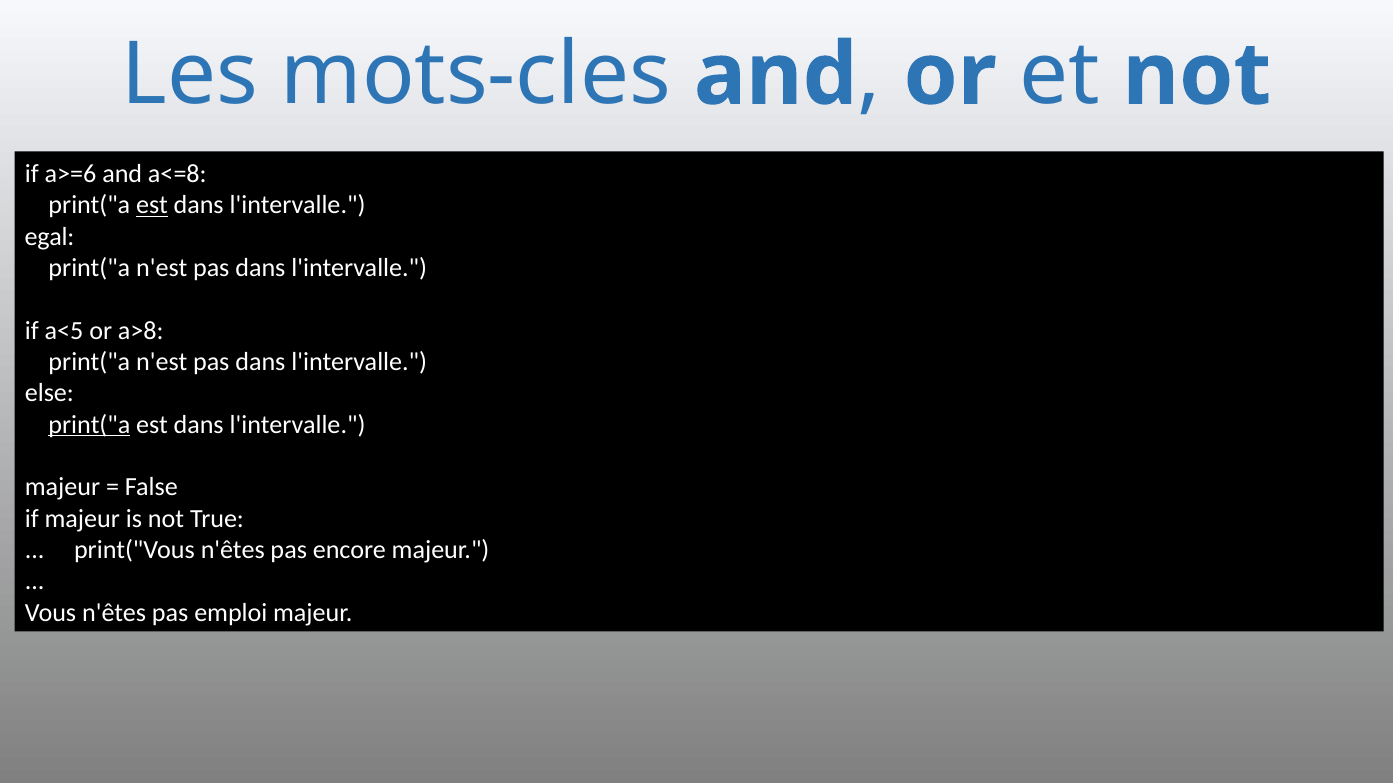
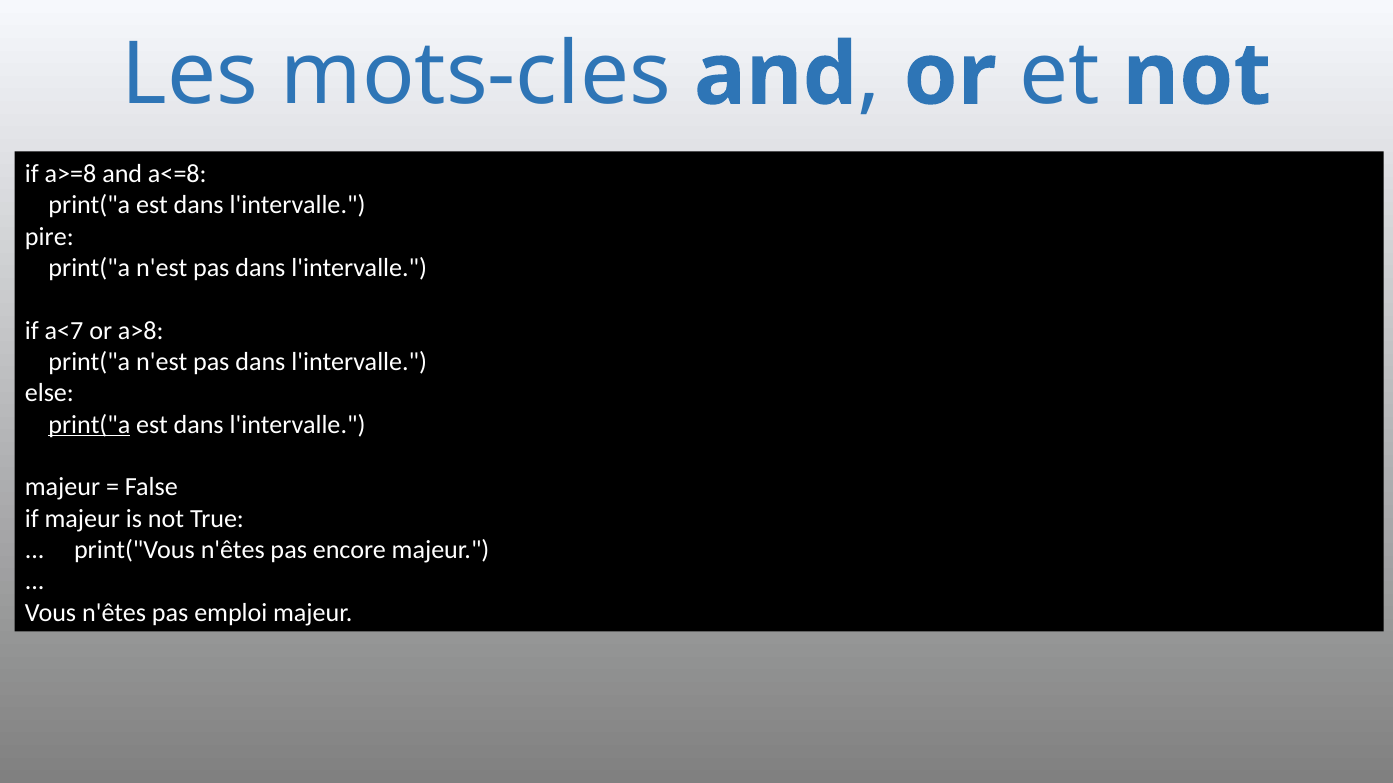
a>=6: a>=6 -> a>=8
est at (152, 205) underline: present -> none
egal: egal -> pire
a<5: a<5 -> a<7
